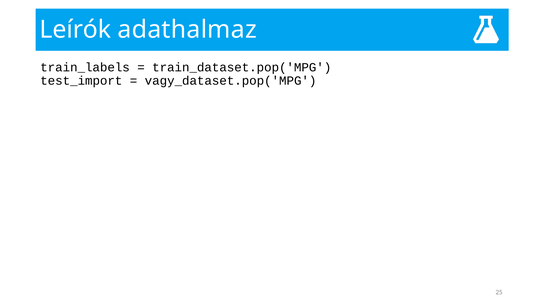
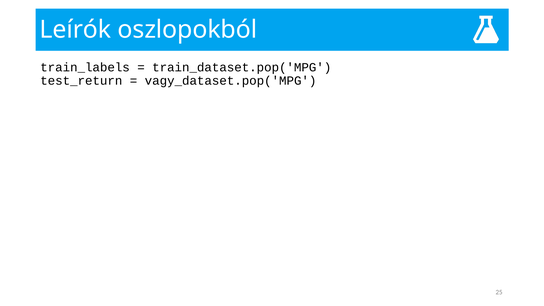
adathalmaz: adathalmaz -> oszlopokból
test_import: test_import -> test_return
